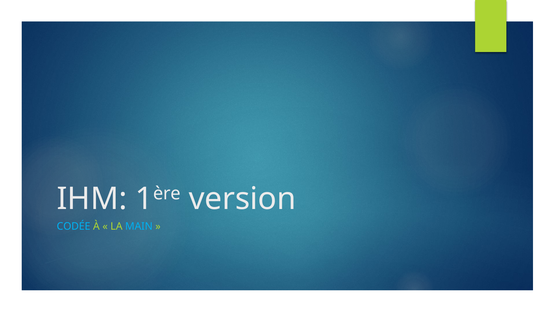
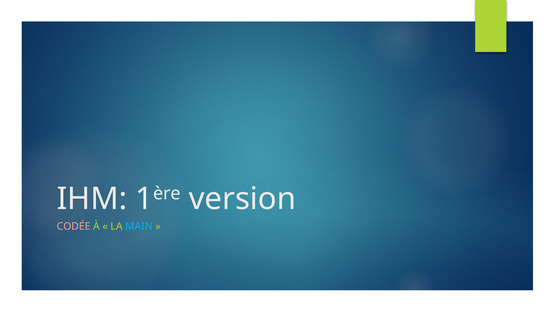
CODÉE colour: light blue -> pink
